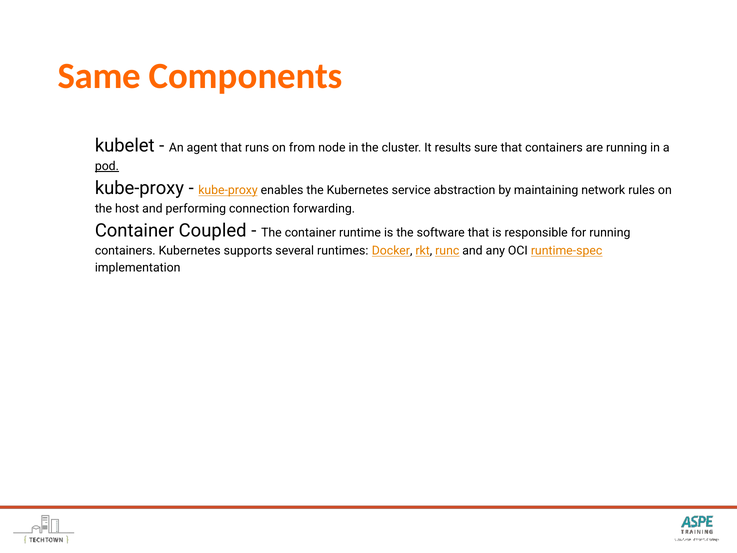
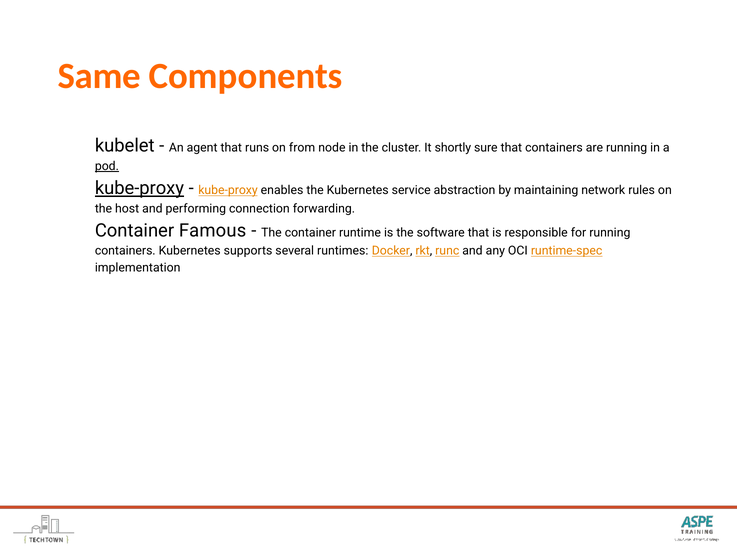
results: results -> shortly
kube-proxy at (139, 188) underline: none -> present
Coupled: Coupled -> Famous
